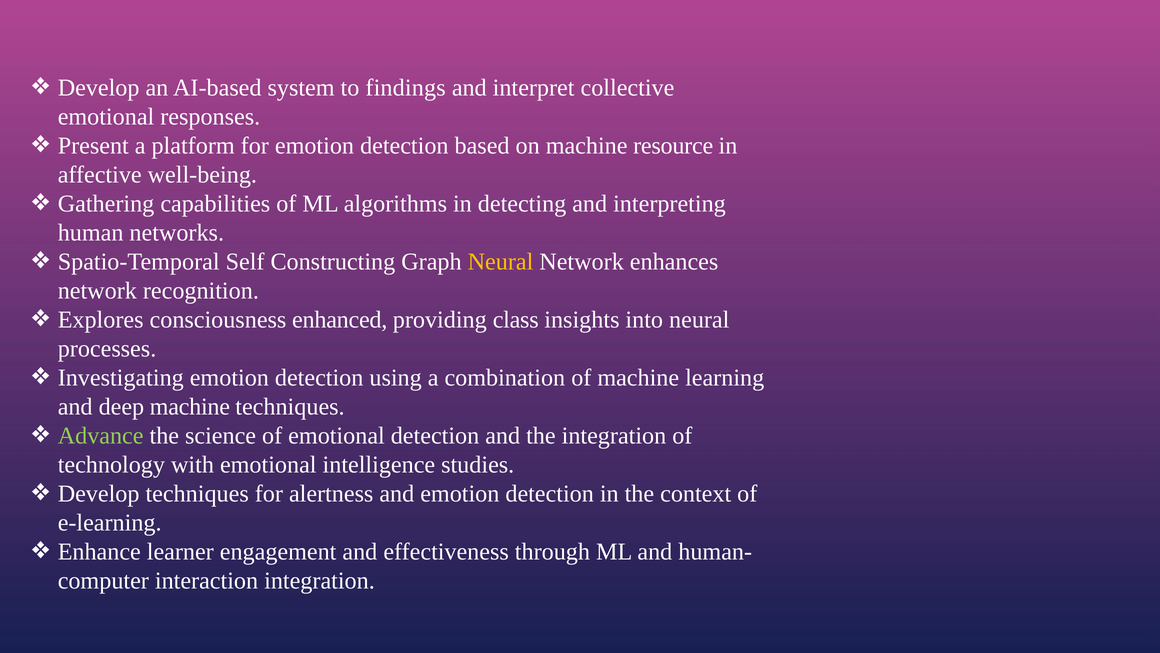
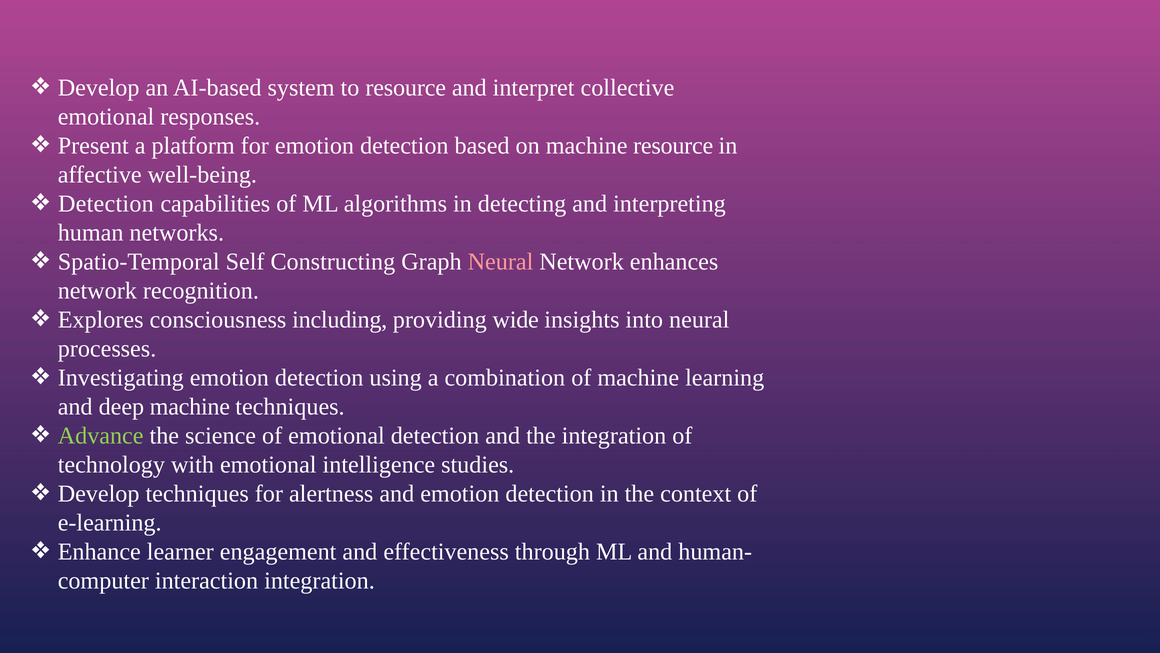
to findings: findings -> resource
Gathering at (106, 203): Gathering -> Detection
Neural at (500, 261) colour: yellow -> pink
enhanced: enhanced -> including
class: class -> wide
